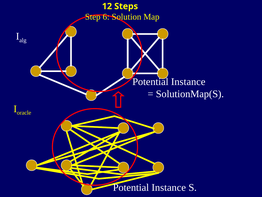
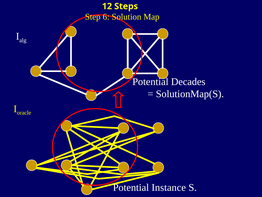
Instance at (188, 81): Instance -> Decades
